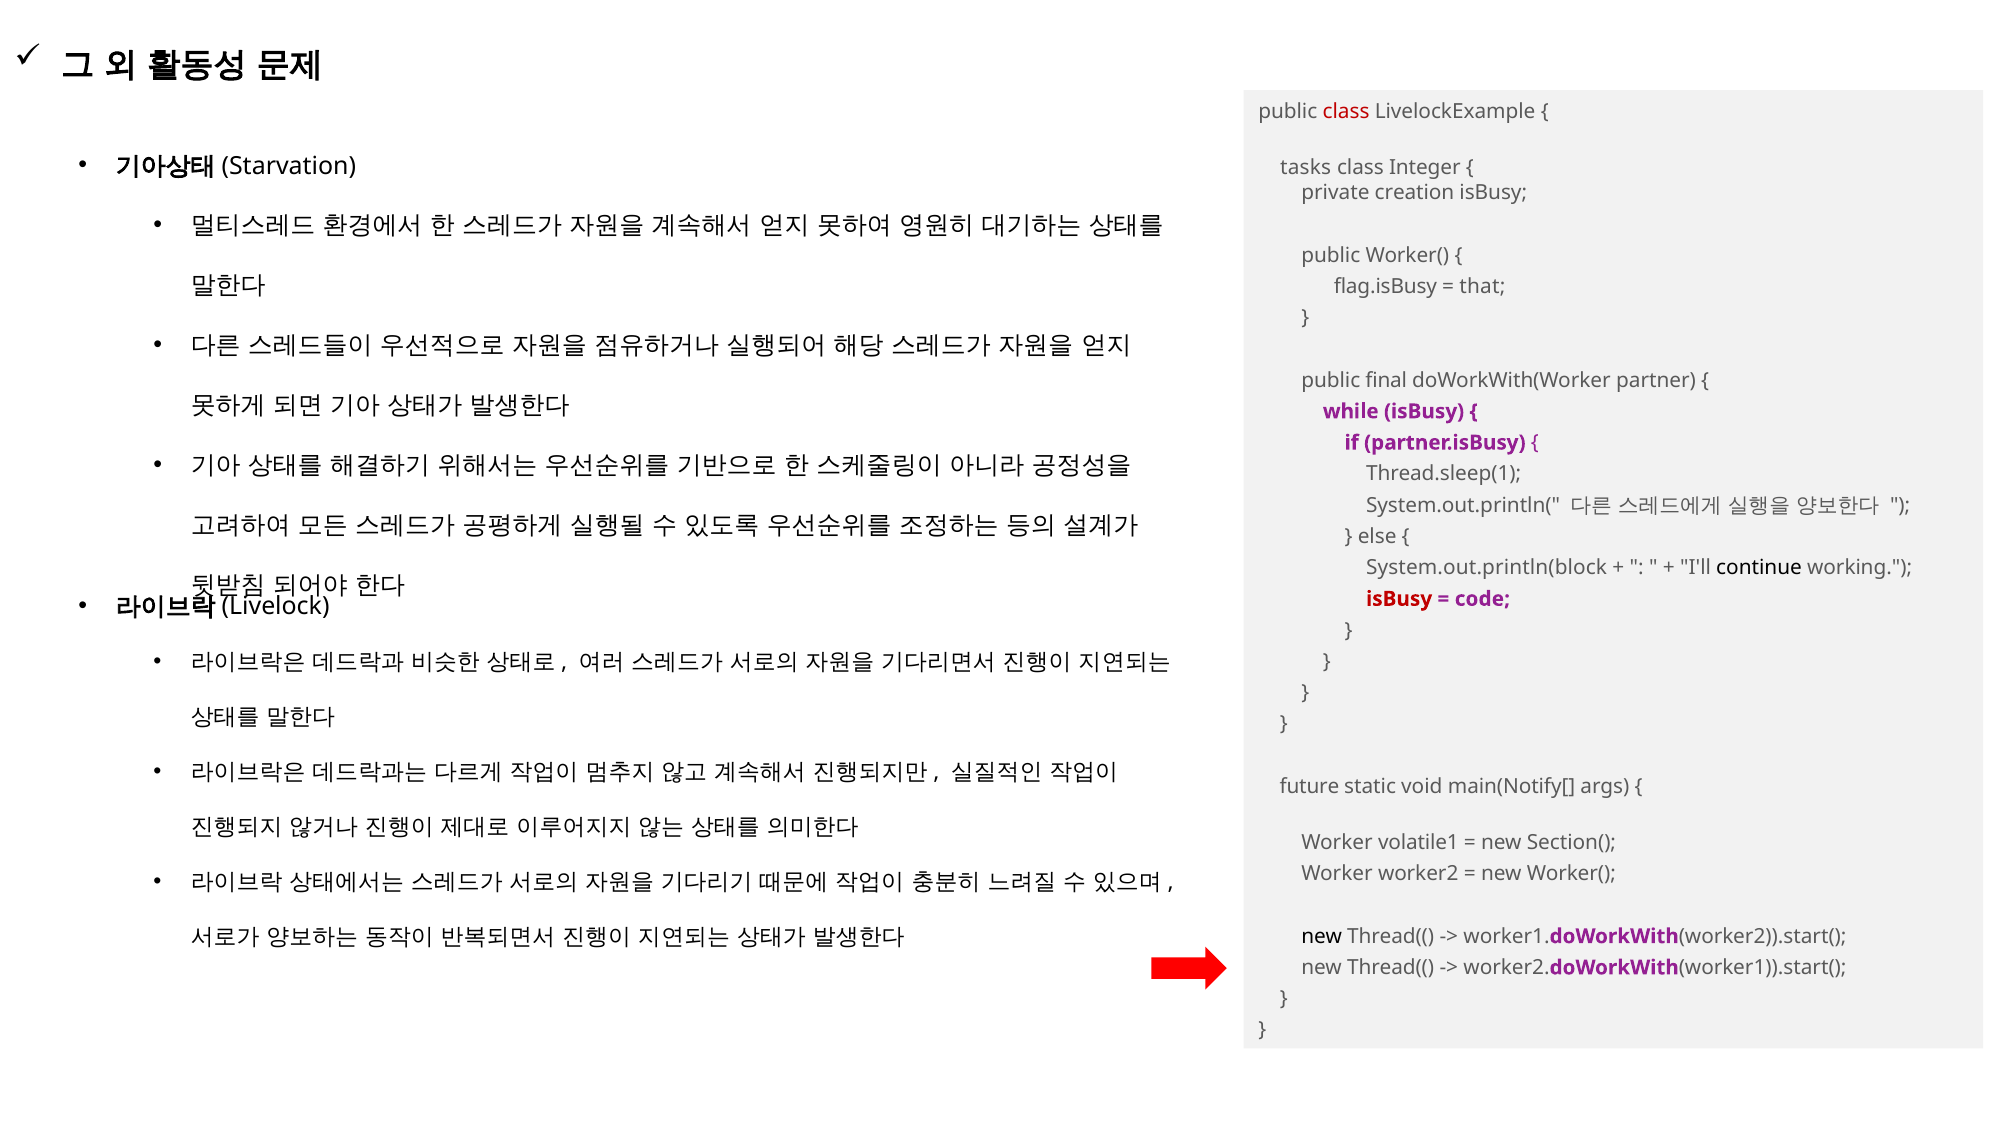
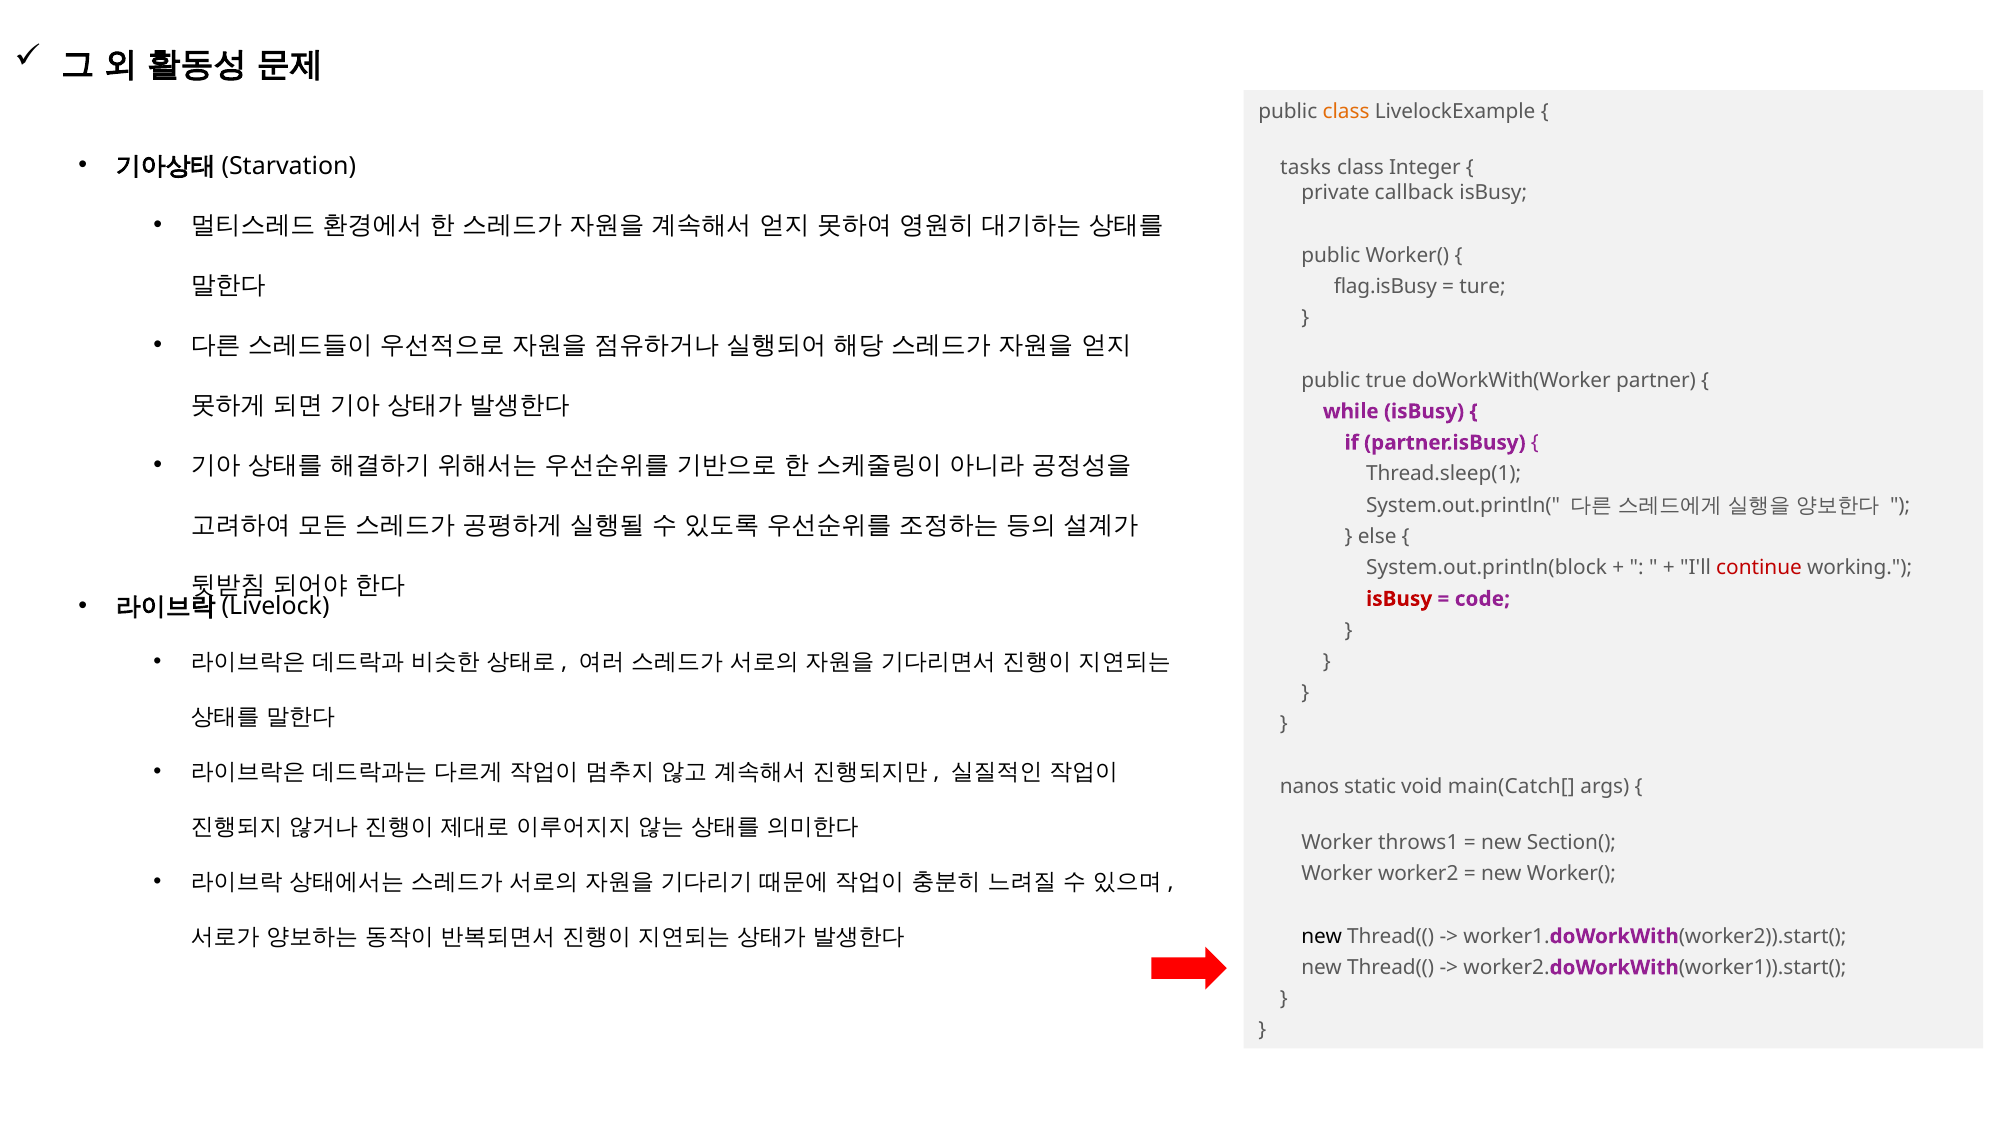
class at (1346, 112) colour: red -> orange
creation: creation -> callback
that: that -> ture
final: final -> true
continue colour: black -> red
future: future -> nanos
main(Notify[: main(Notify[ -> main(Catch[
volatile1: volatile1 -> throws1
